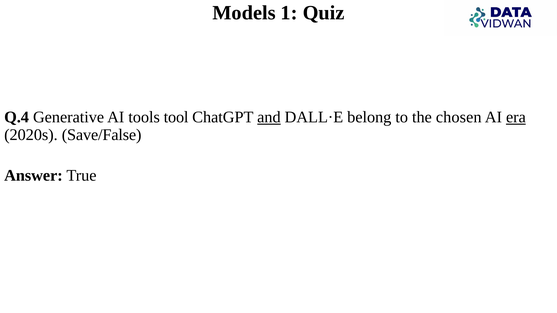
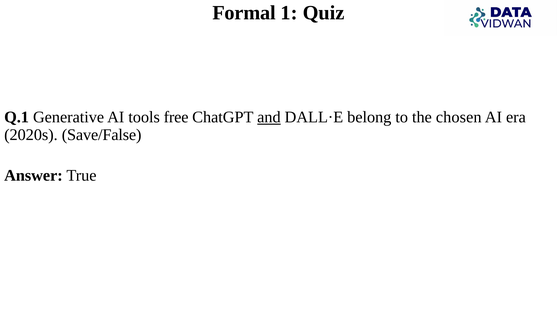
Models: Models -> Formal
Q.4: Q.4 -> Q.1
tool: tool -> free
era underline: present -> none
